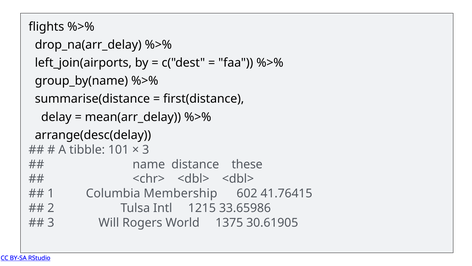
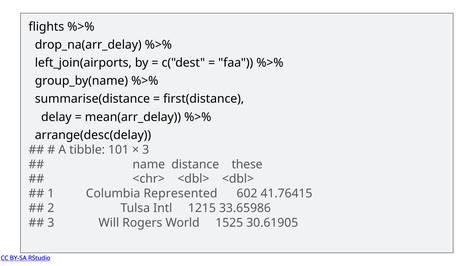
Membership: Membership -> Represented
1375: 1375 -> 1525
